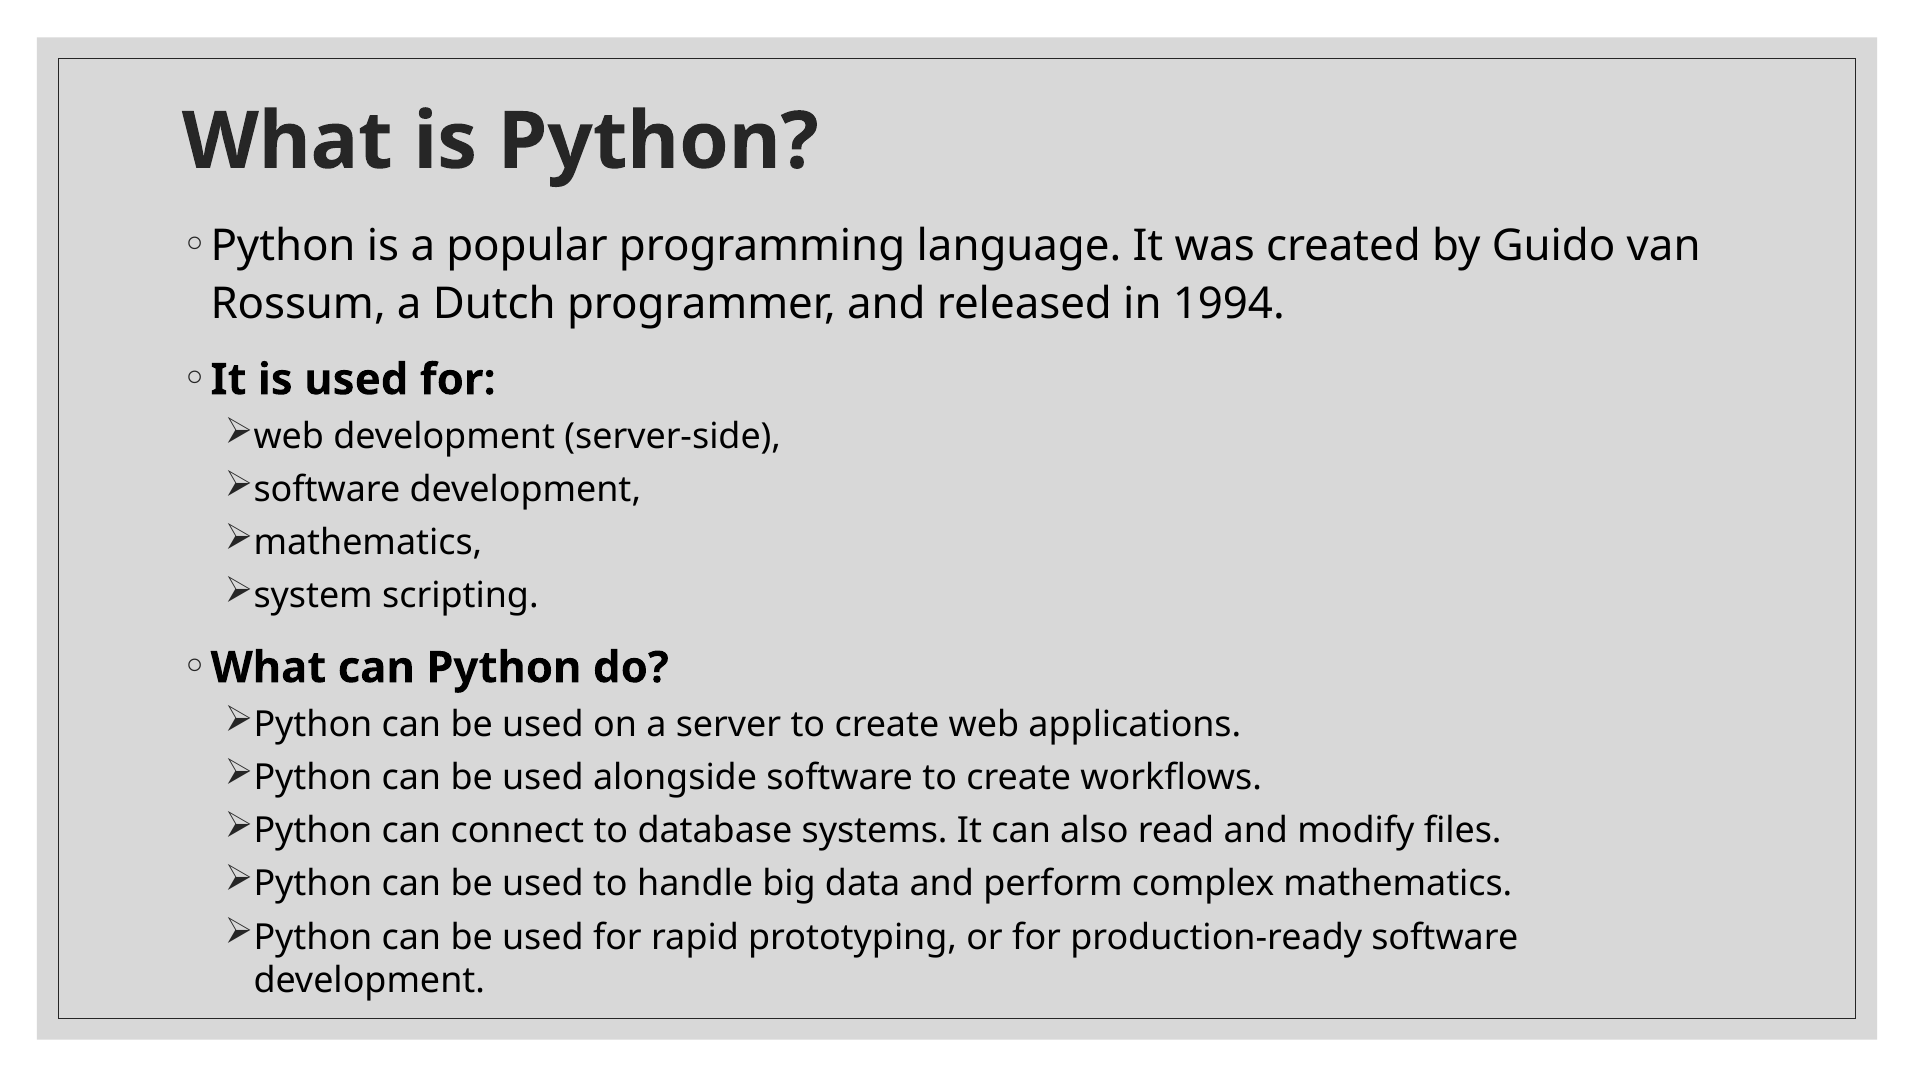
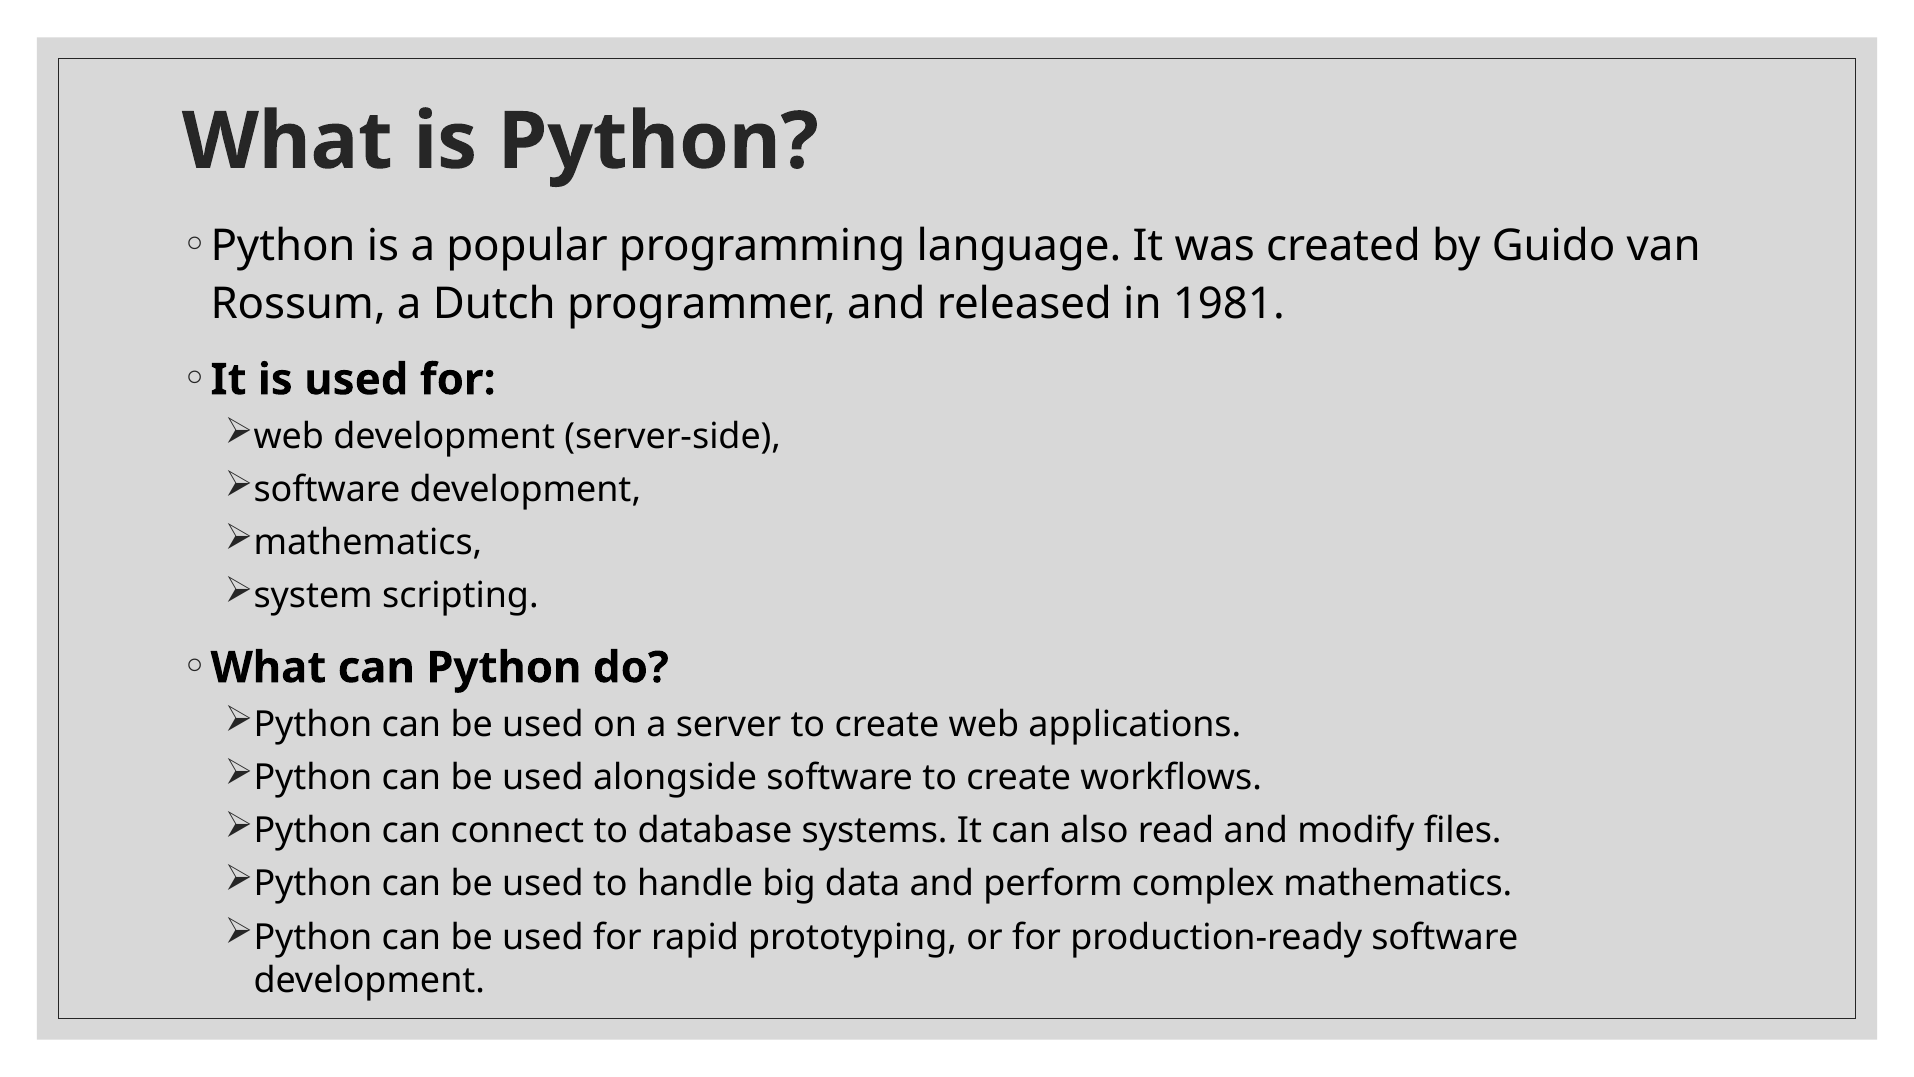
1994: 1994 -> 1981
